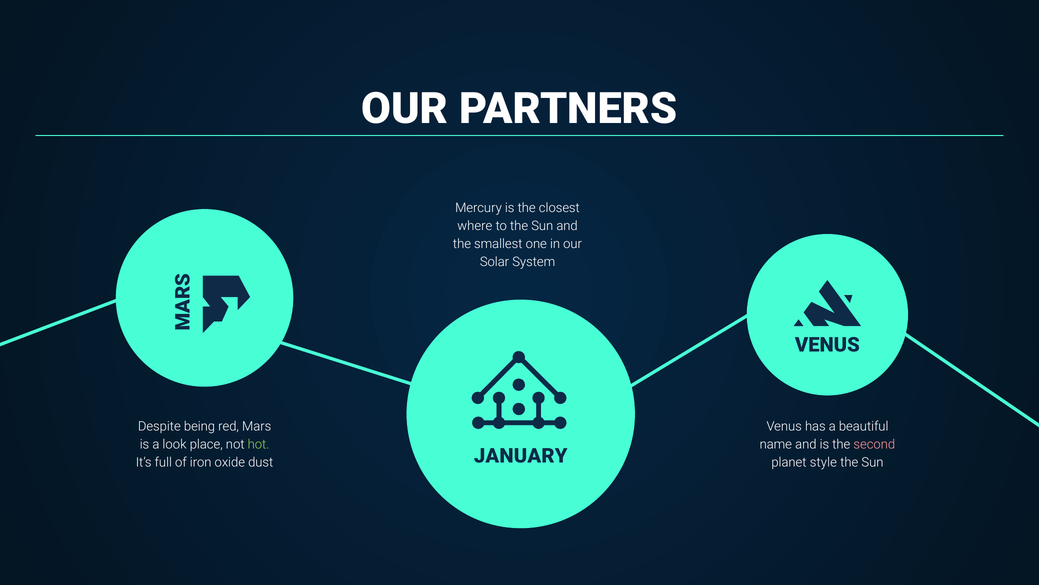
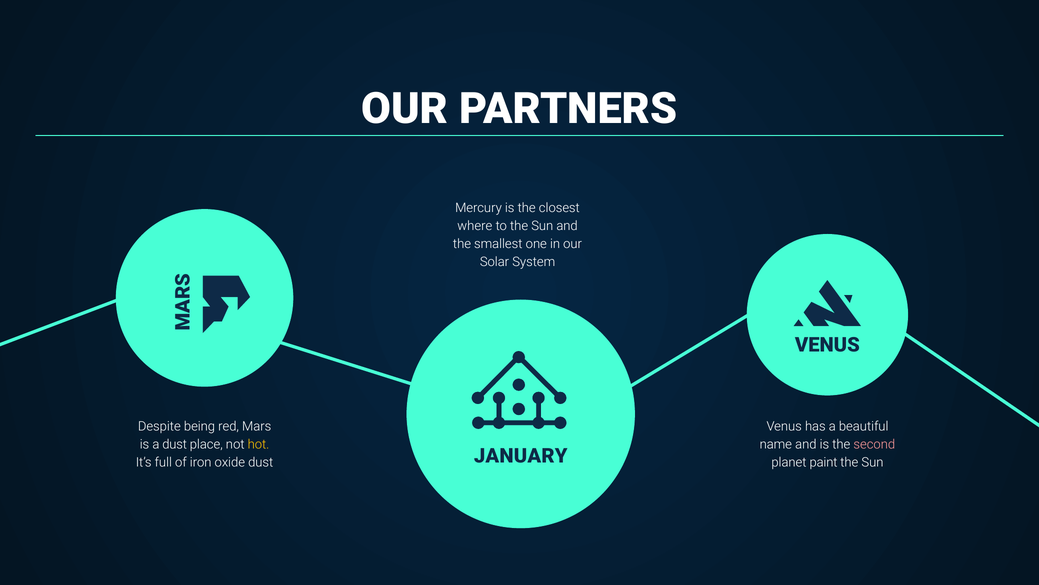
a look: look -> dust
hot colour: light green -> yellow
style: style -> paint
